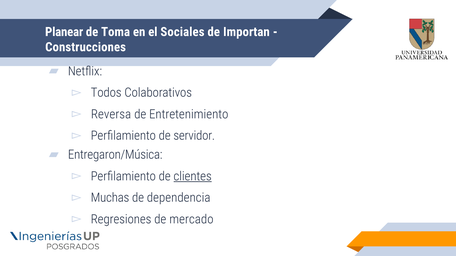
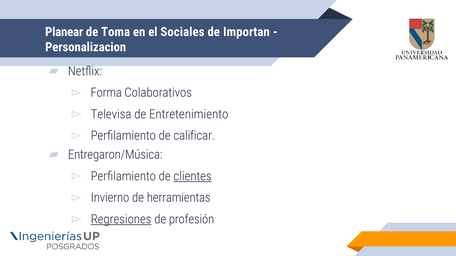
Construcciones: Construcciones -> Personalizacion
Todos: Todos -> Forma
Reversa: Reversa -> Televisa
servidor: servidor -> calificar
Muchas: Muchas -> Invierno
dependencia: dependencia -> herramientas
Regresiones underline: none -> present
mercado: mercado -> profesión
